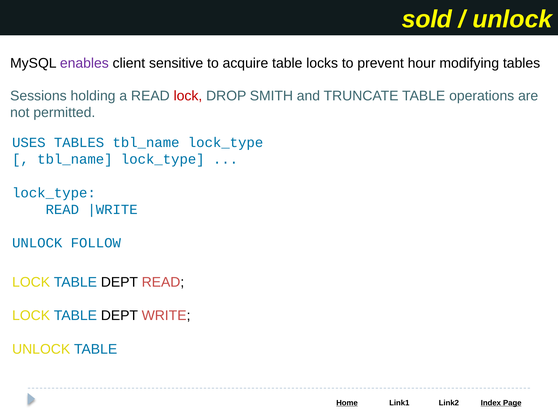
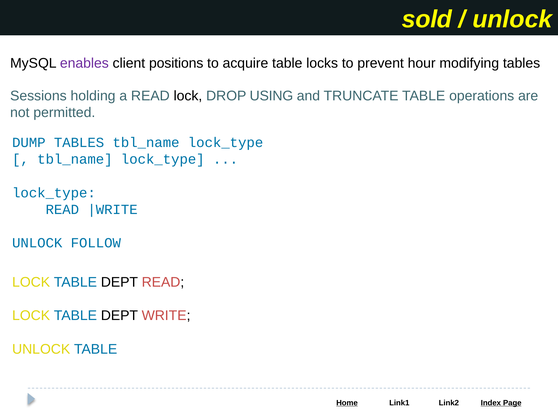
sensitive: sensitive -> positions
lock at (188, 96) colour: red -> black
SMITH: SMITH -> USING
USES: USES -> DUMP
